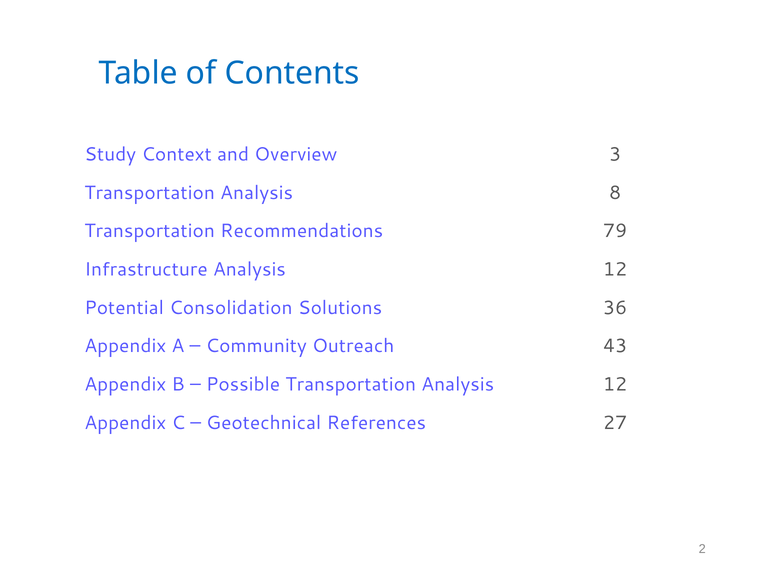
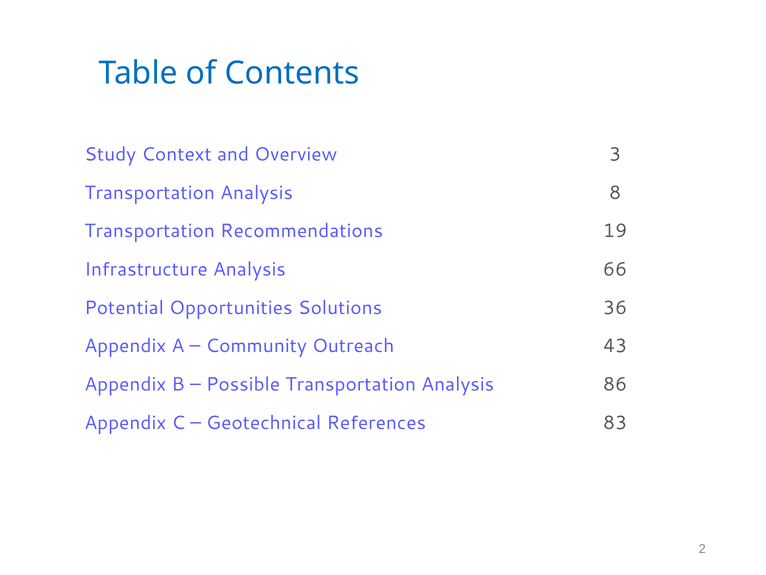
79: 79 -> 19
Infrastructure Analysis 12: 12 -> 66
Consolidation: Consolidation -> Opportunities
Transportation Analysis 12: 12 -> 86
27: 27 -> 83
